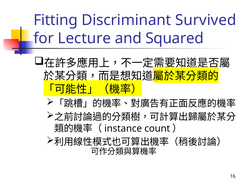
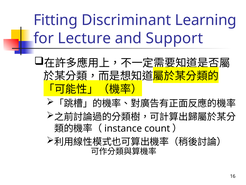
Survived: Survived -> Learning
Squared: Squared -> Support
